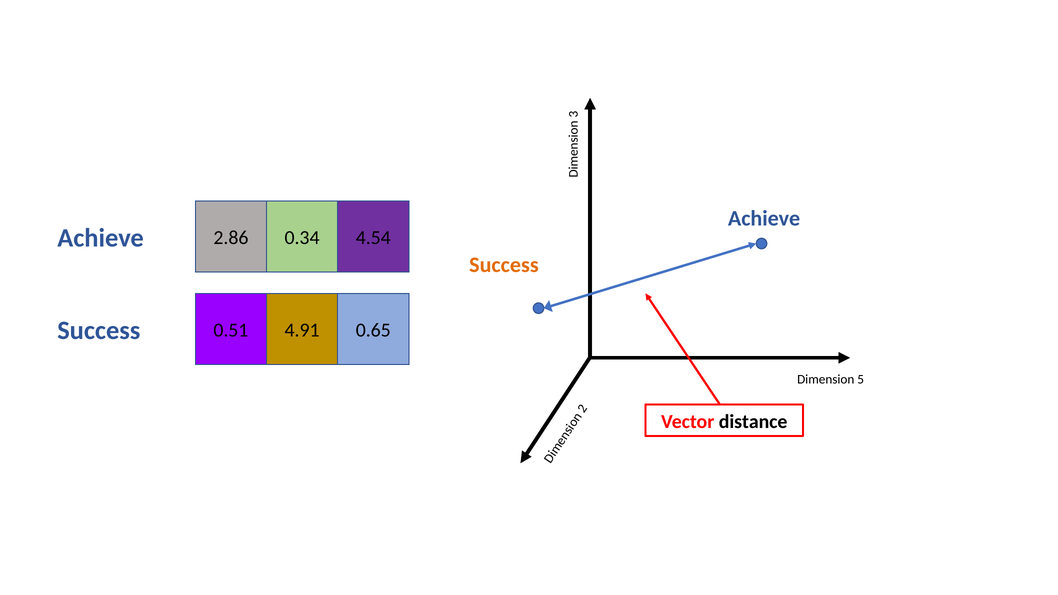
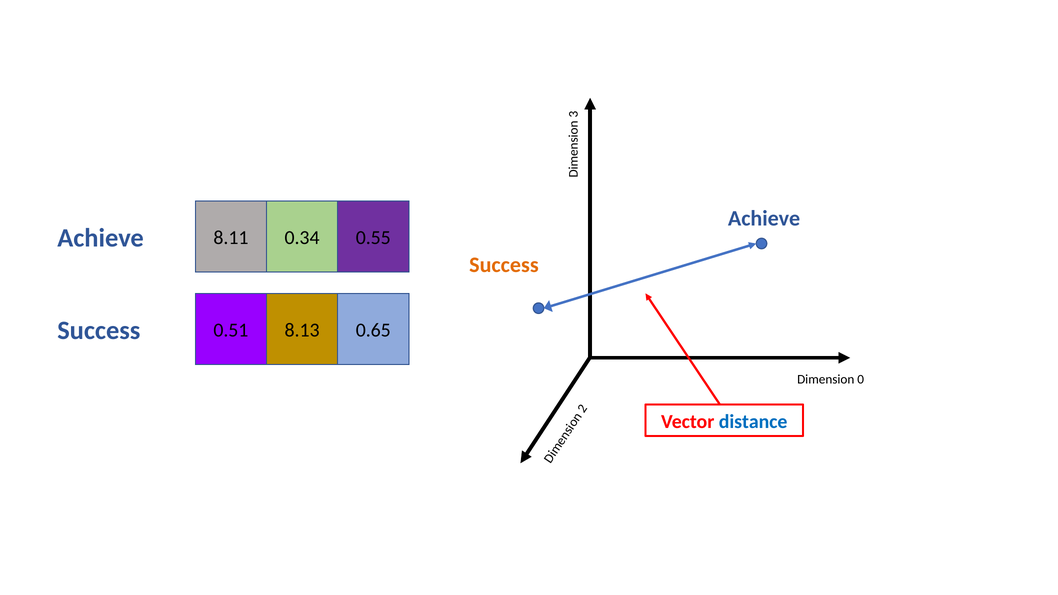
2.86: 2.86 -> 8.11
4.54: 4.54 -> 0.55
4.91: 4.91 -> 8.13
5: 5 -> 0
distance colour: black -> blue
